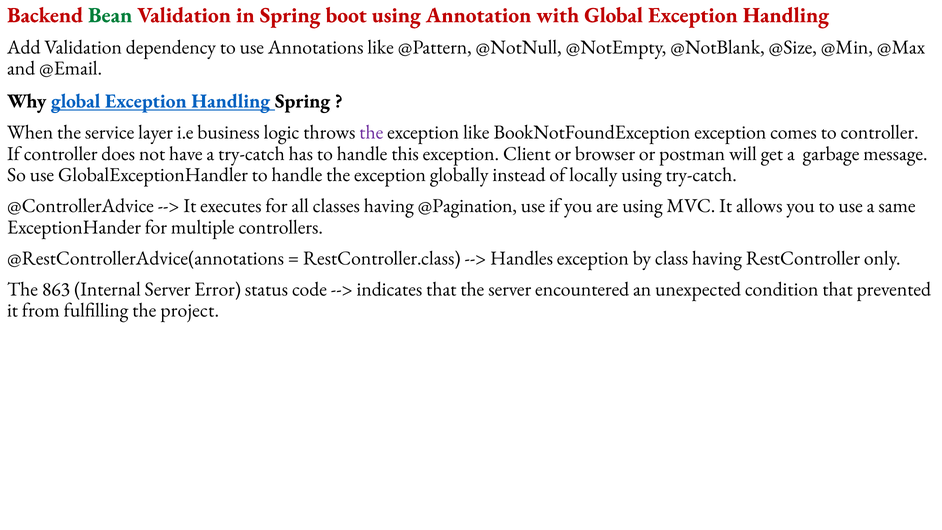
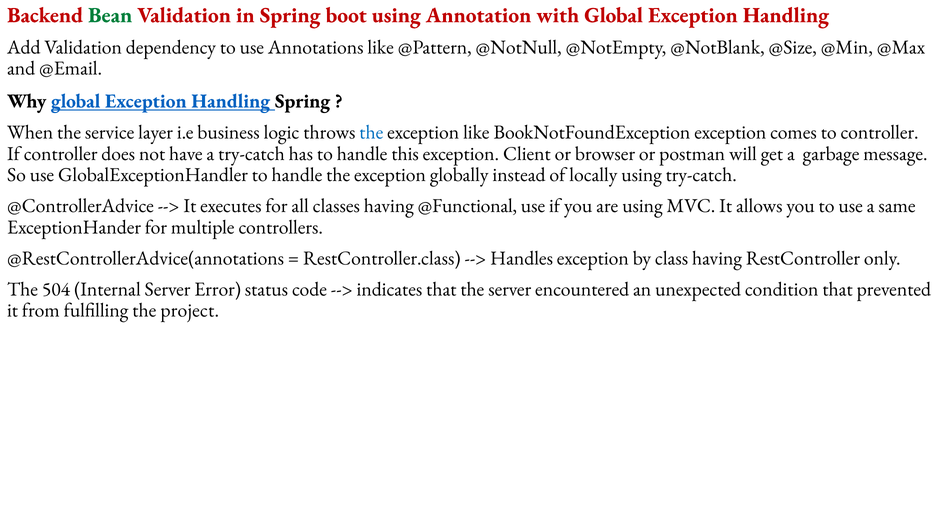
the at (371, 132) colour: purple -> blue
@Pagination: @Pagination -> @Functional
863: 863 -> 504
